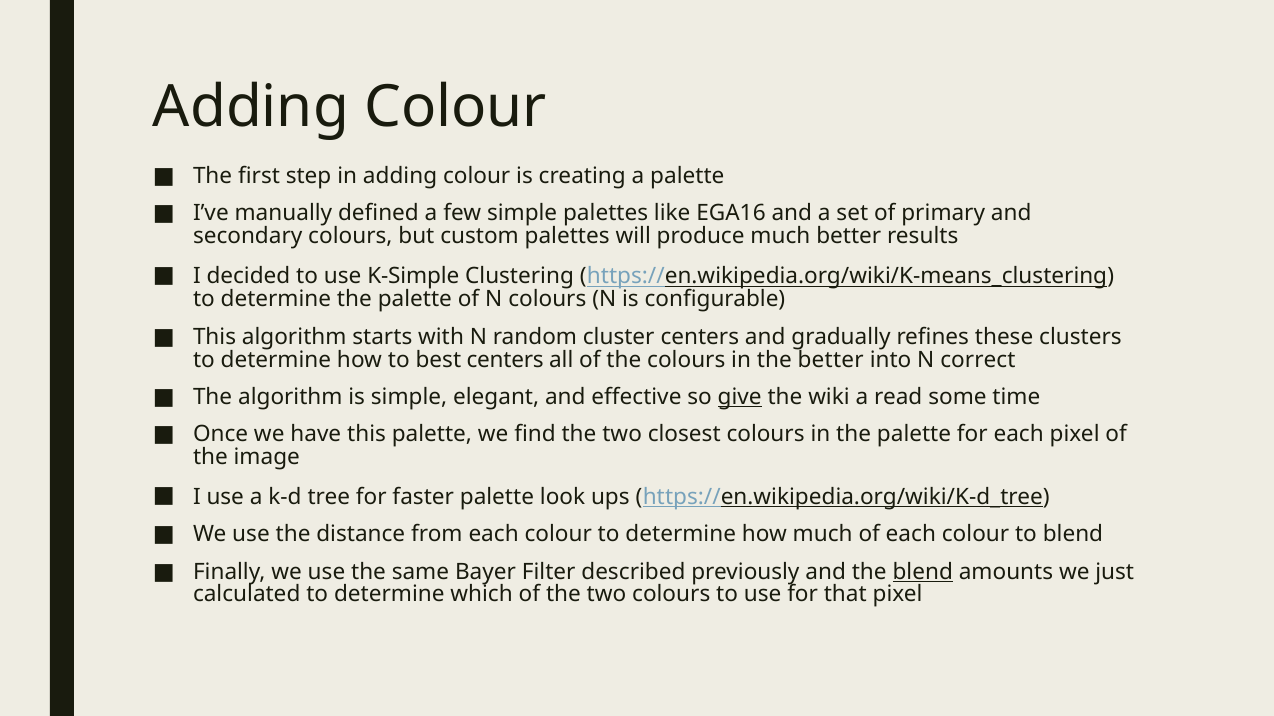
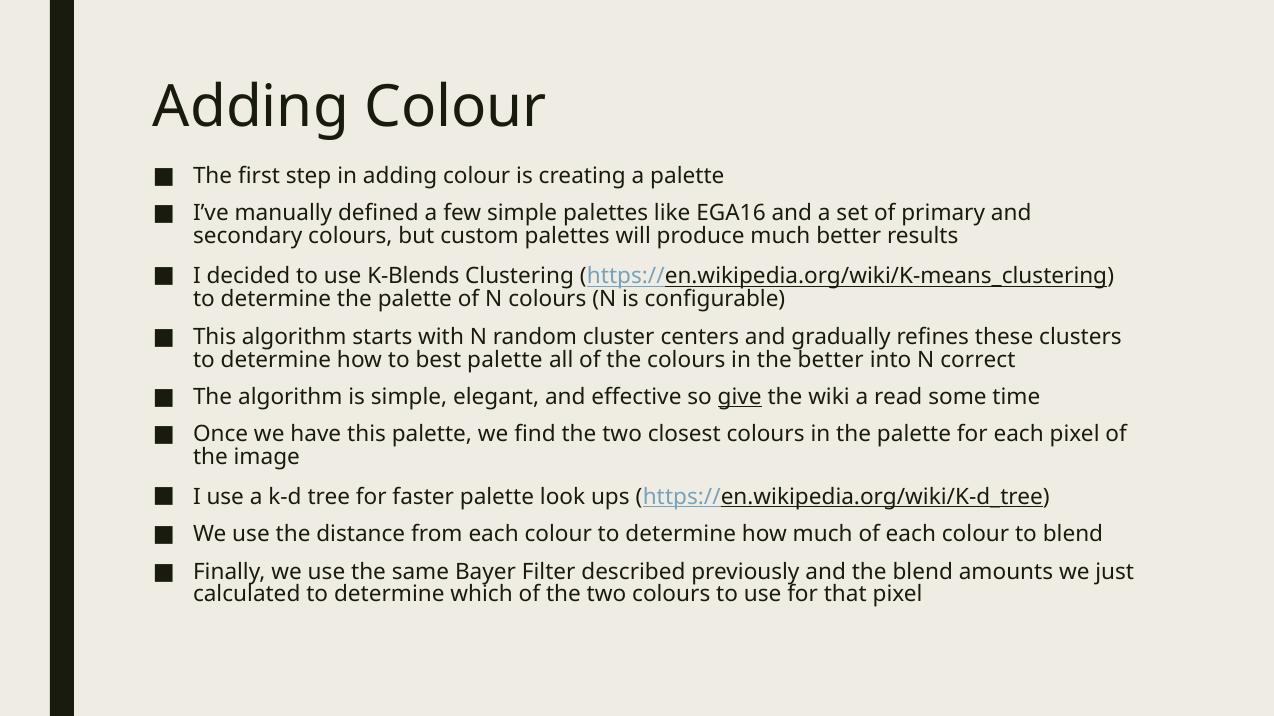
K-Simple: K-Simple -> K-Blends
best centers: centers -> palette
blend at (923, 572) underline: present -> none
